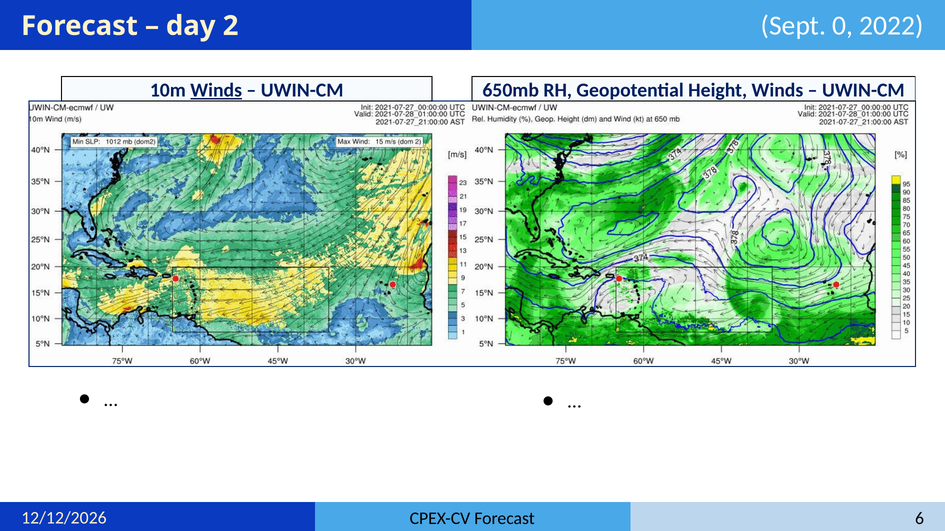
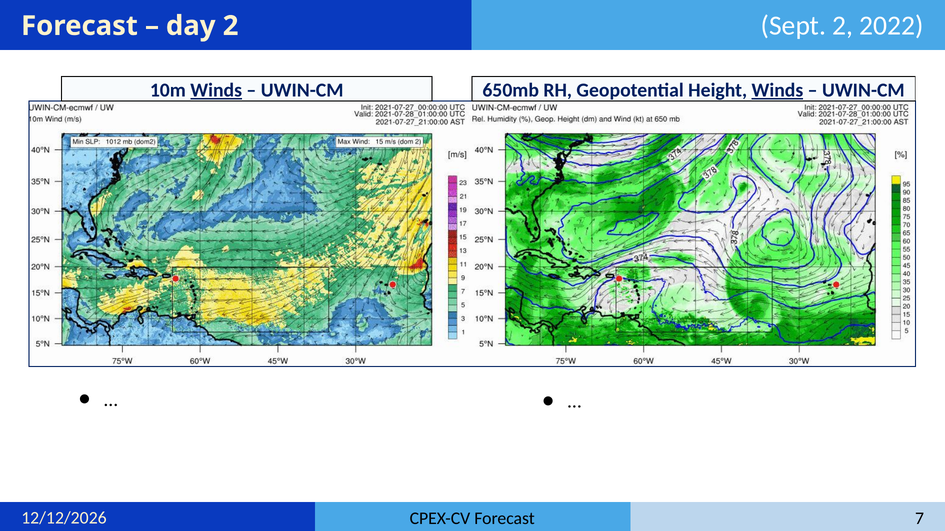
Sept 0: 0 -> 2
Winds at (777, 90) underline: none -> present
6: 6 -> 7
